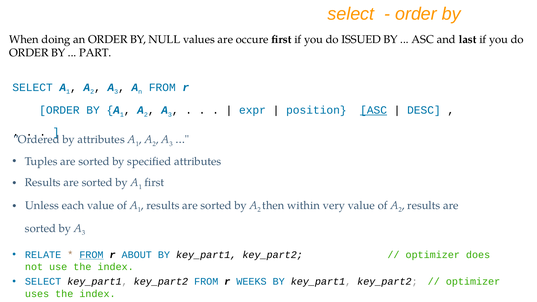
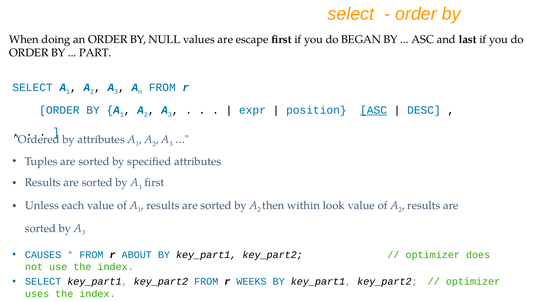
occure: occure -> escape
ISSUED: ISSUED -> BEGAN
very: very -> look
RELATE: RELATE -> CAUSES
FROM at (91, 255) underline: present -> none
